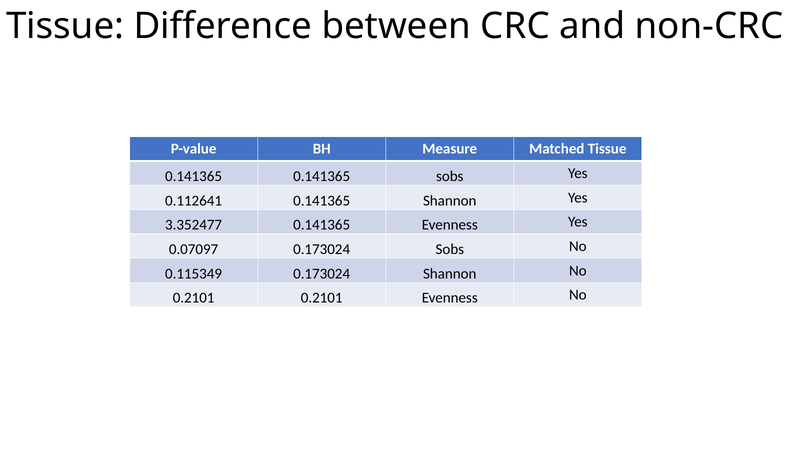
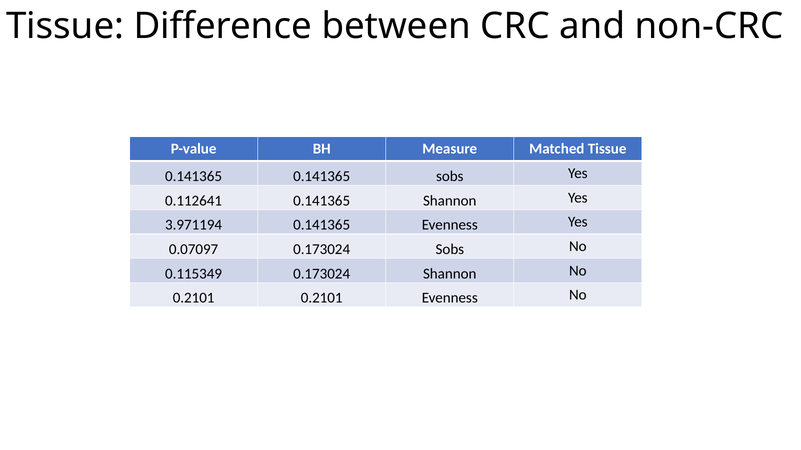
3.352477: 3.352477 -> 3.971194
